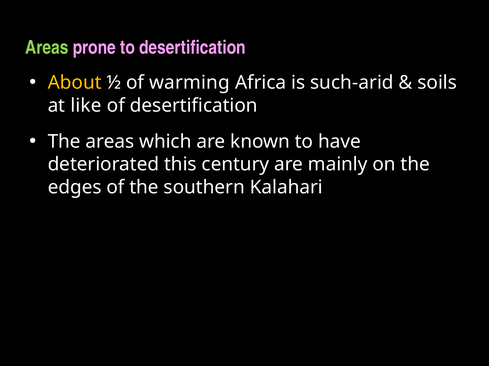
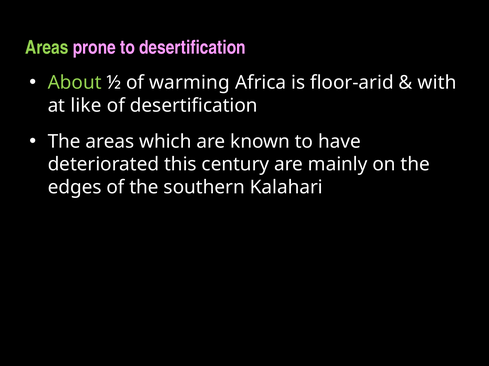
About colour: yellow -> light green
such-arid: such-arid -> floor-arid
soils: soils -> with
